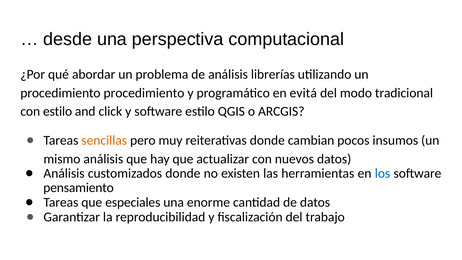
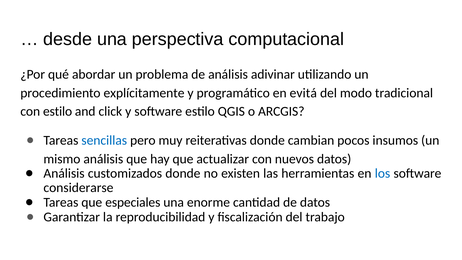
librerías: librerías -> adivinar
procedimiento procedimiento: procedimiento -> explícitamente
sencillas colour: orange -> blue
pensamiento: pensamiento -> considerarse
